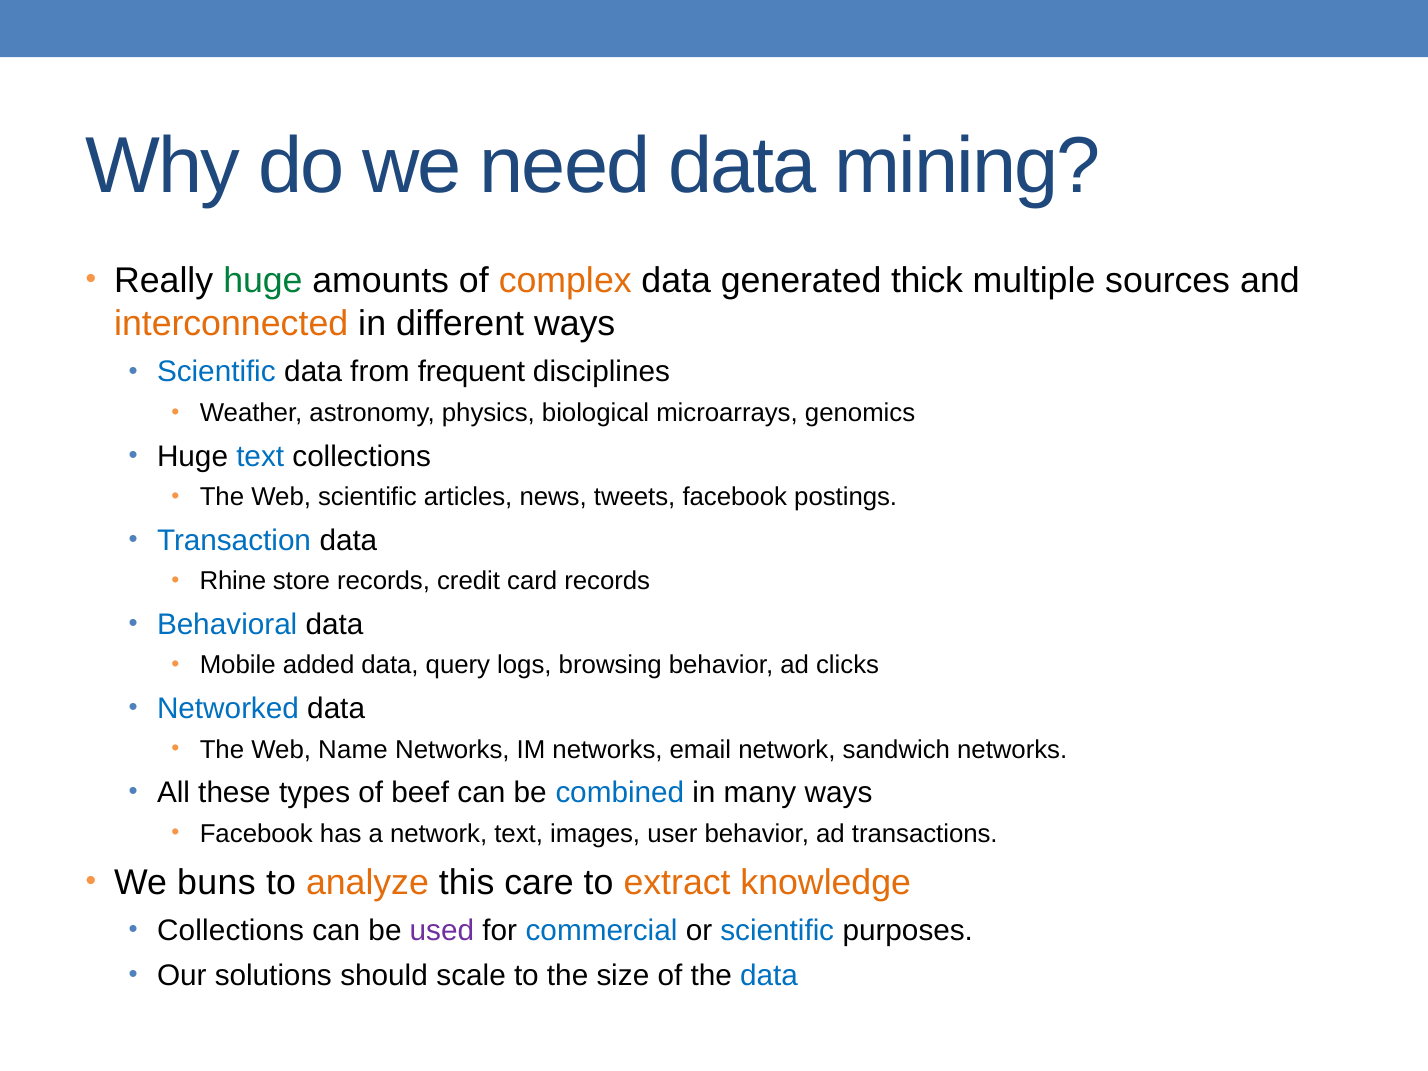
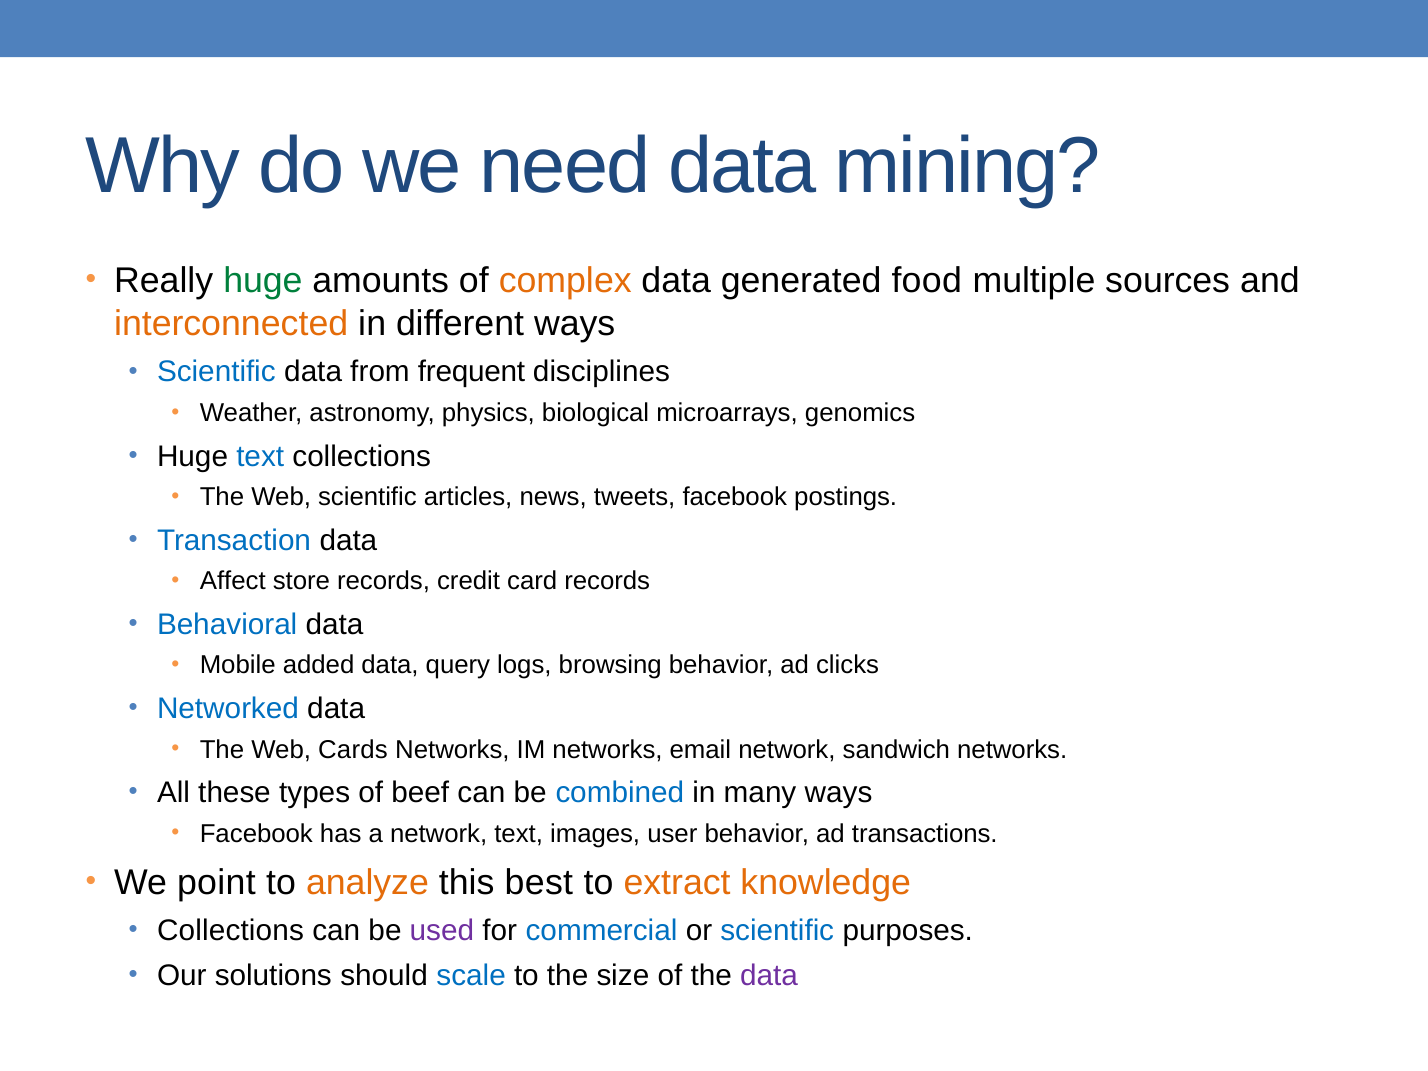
thick: thick -> food
Rhine: Rhine -> Affect
Name: Name -> Cards
buns: buns -> point
care: care -> best
scale colour: black -> blue
data at (769, 976) colour: blue -> purple
